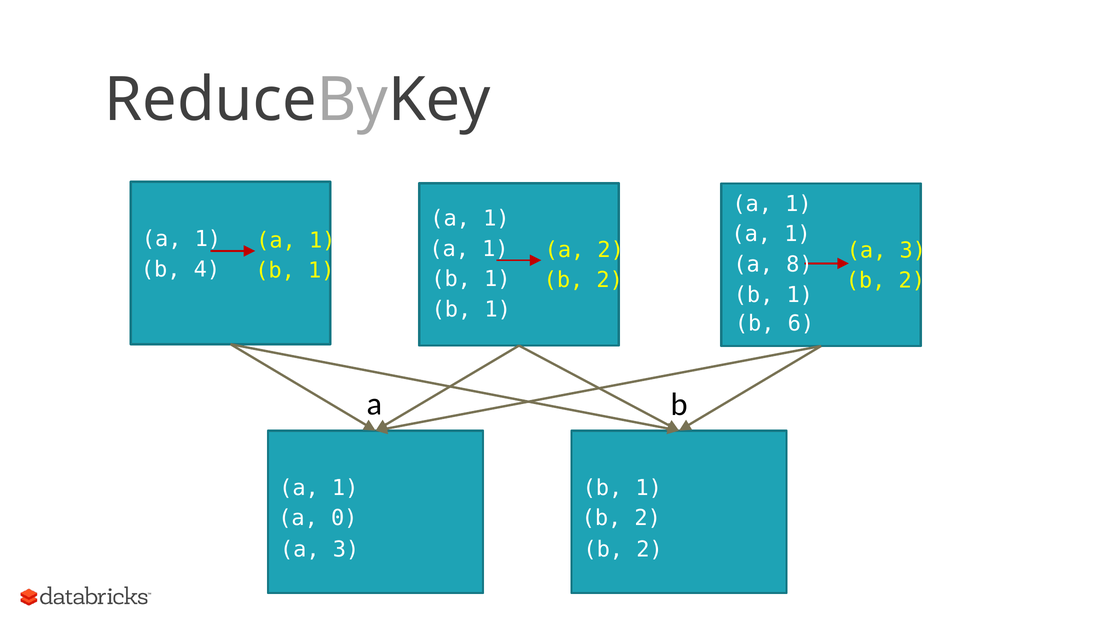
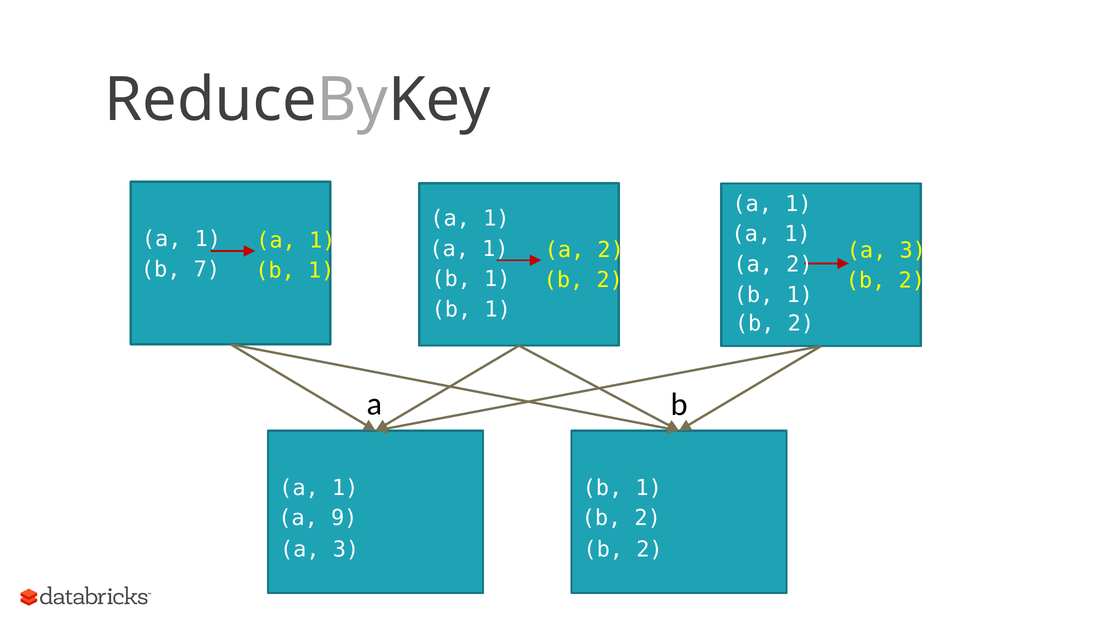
8 at (799, 264): 8 -> 2
4: 4 -> 7
6 at (801, 324): 6 -> 2
0: 0 -> 9
